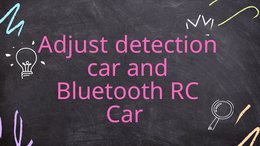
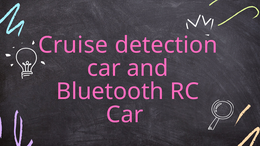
Adjust: Adjust -> Cruise
